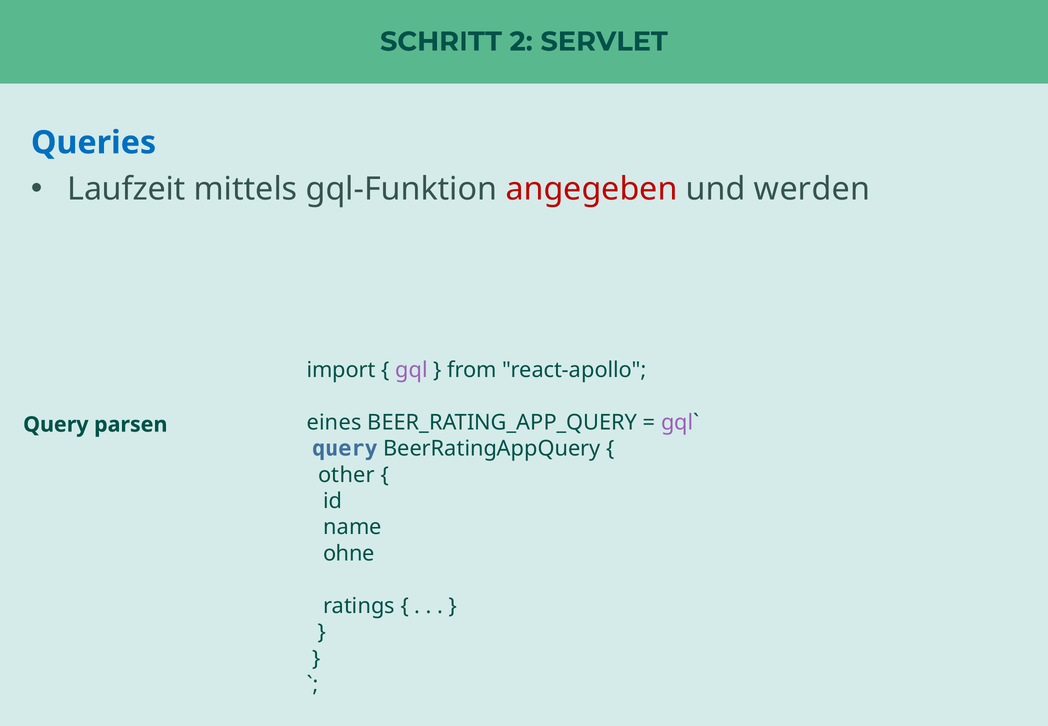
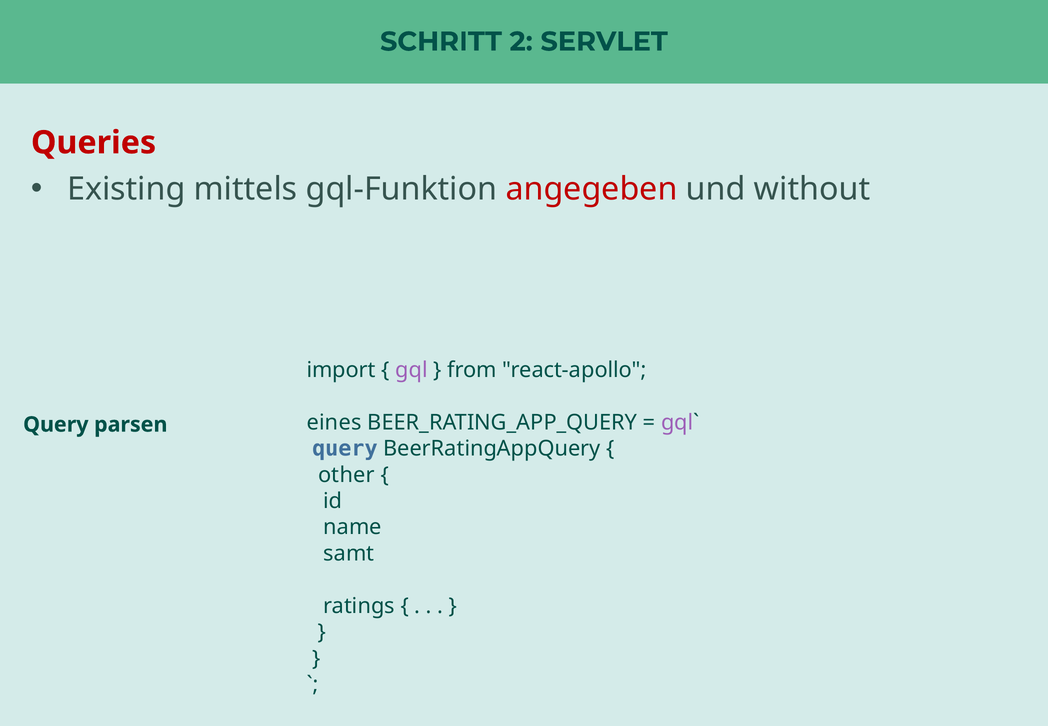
Queries colour: blue -> red
Laufzeit: Laufzeit -> Existing
werden: werden -> without
ohne: ohne -> samt
